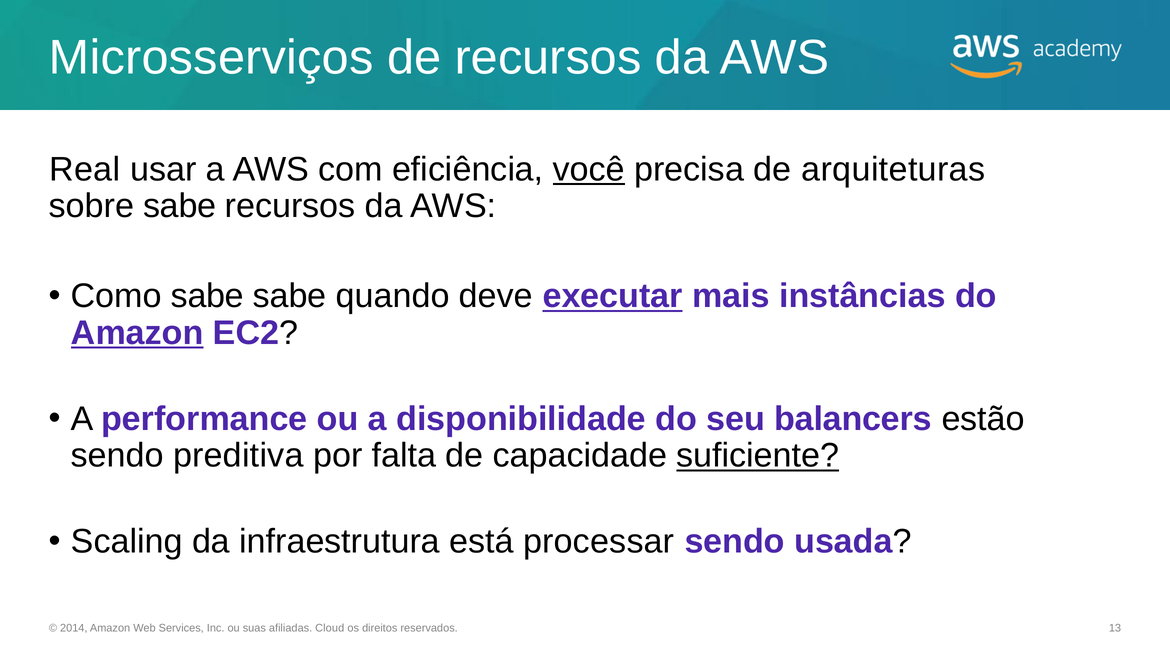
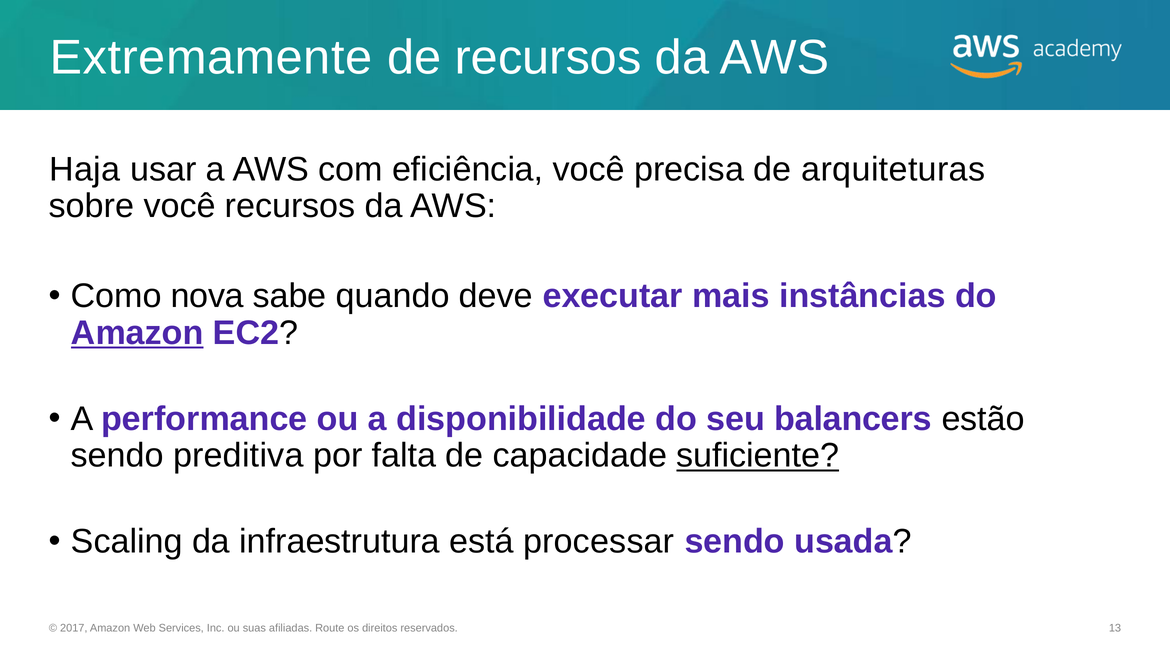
Microsserviços: Microsserviços -> Extremamente
Real: Real -> Haja
você at (589, 169) underline: present -> none
sobre sabe: sabe -> você
Como sabe: sabe -> nova
executar underline: present -> none
2014: 2014 -> 2017
Cloud: Cloud -> Route
